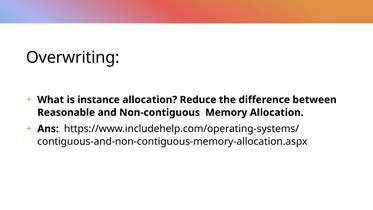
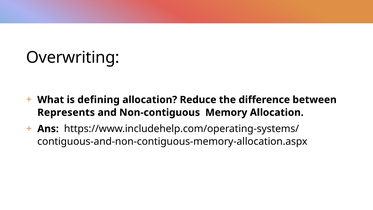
instance: instance -> defining
Reasonable: Reasonable -> Represents
